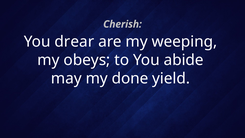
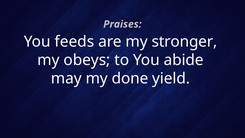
Cherish: Cherish -> Praises
drear: drear -> feeds
weeping: weeping -> stronger
